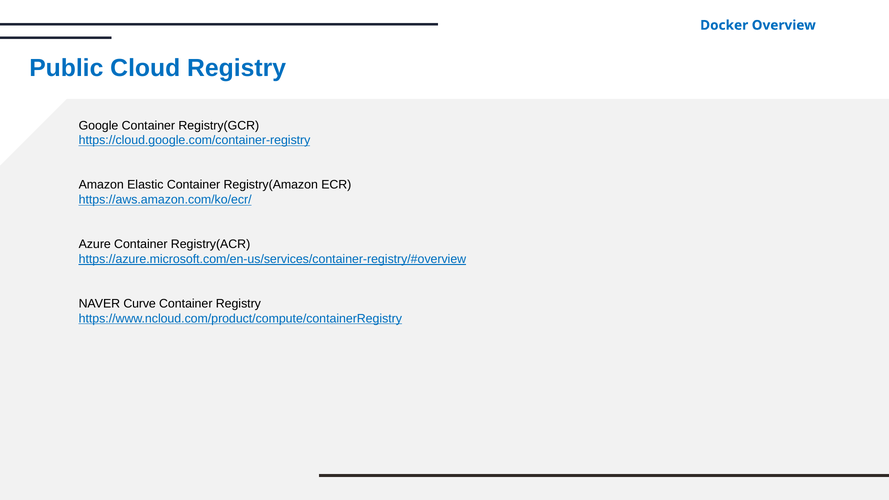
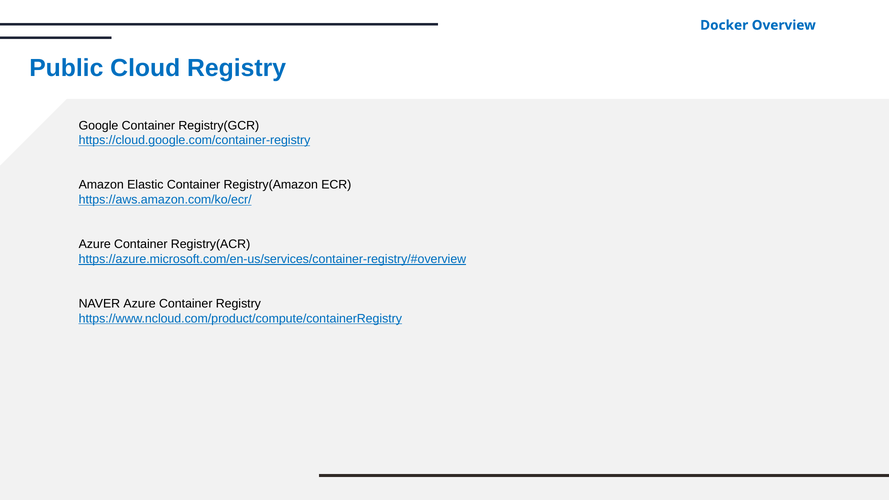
NAVER Curve: Curve -> Azure
